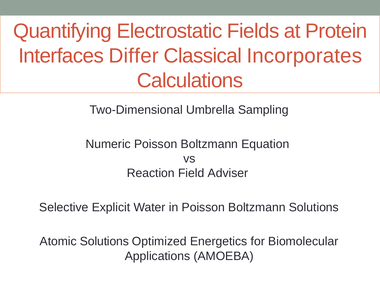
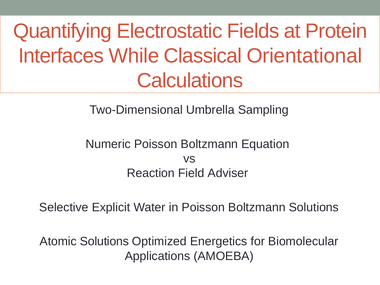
Differ: Differ -> While
Incorporates: Incorporates -> Orientational
